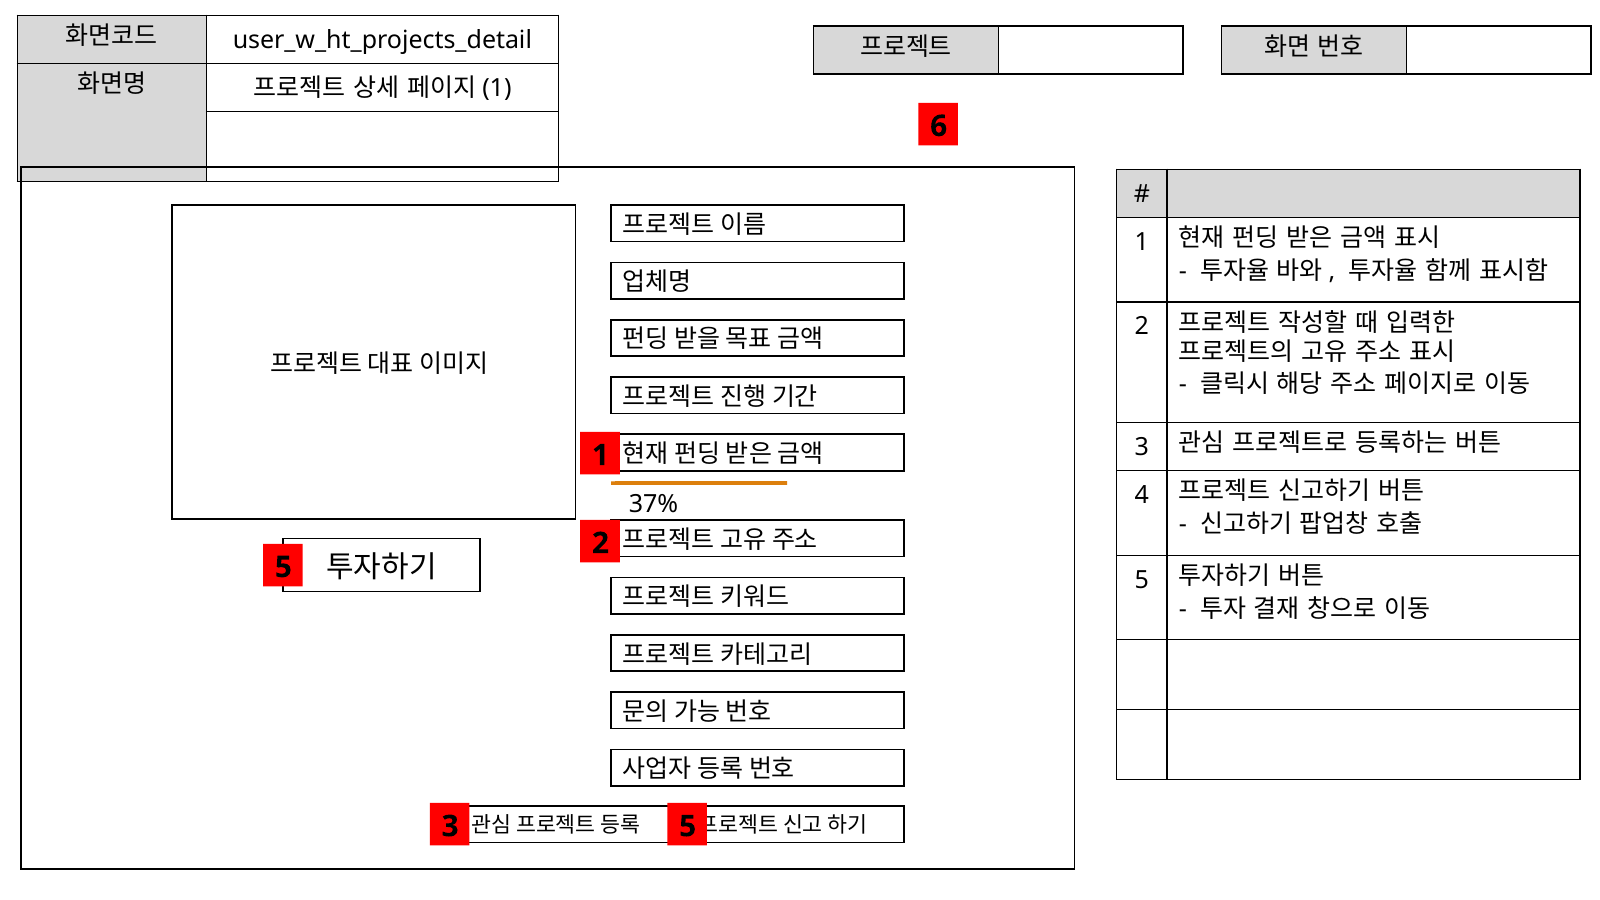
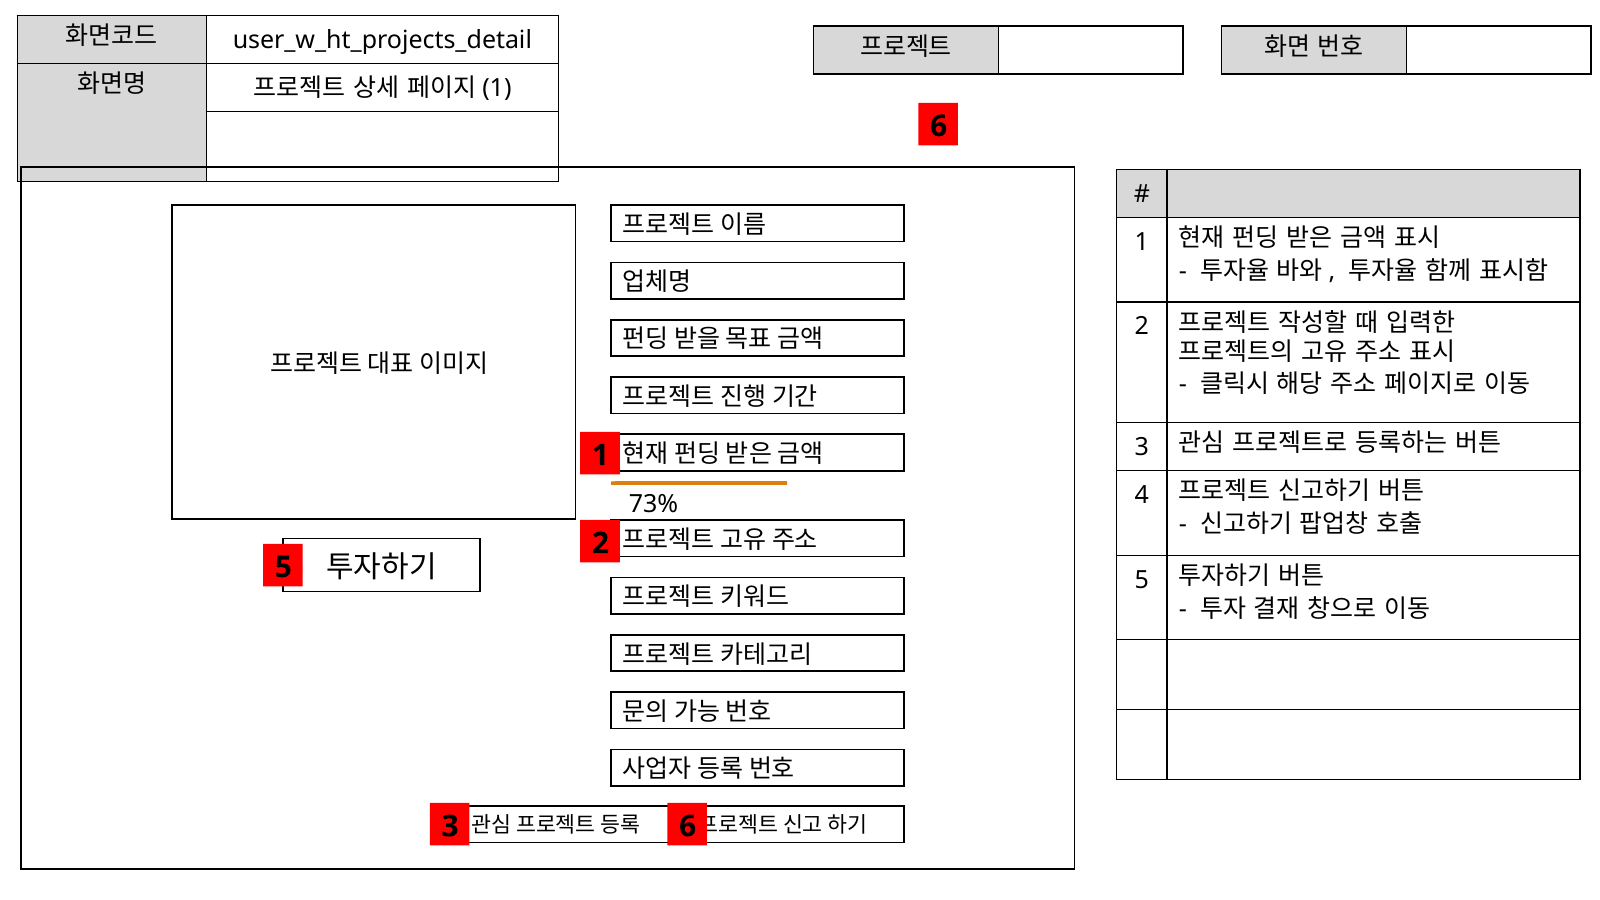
37%: 37% -> 73%
3 5: 5 -> 6
